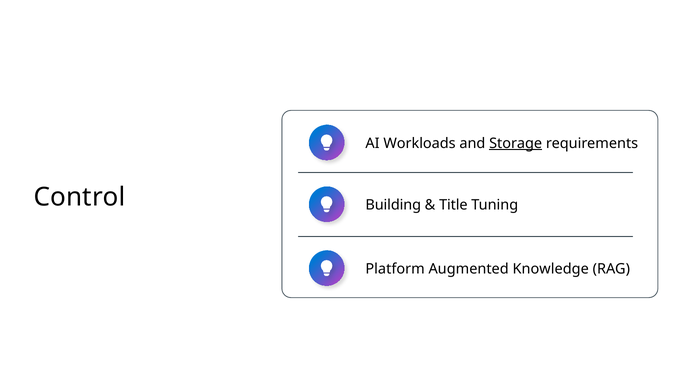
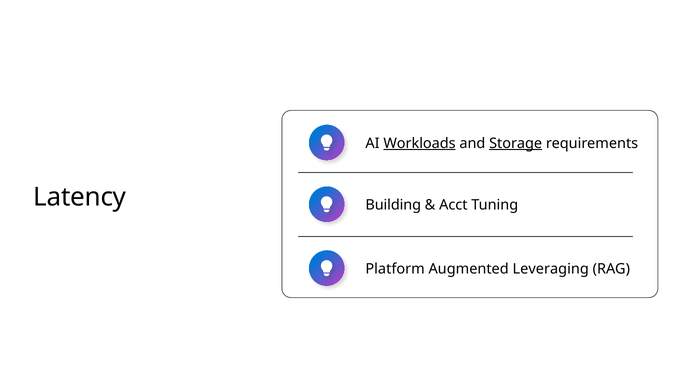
Workloads underline: none -> present
Control: Control -> Latency
Title: Title -> Acct
Knowledge: Knowledge -> Leveraging
